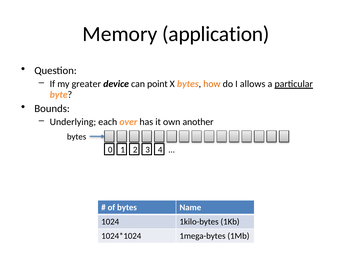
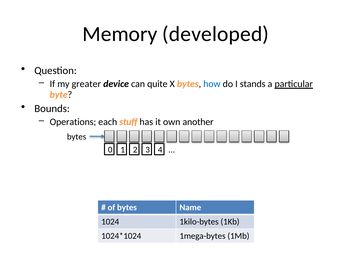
application: application -> developed
point: point -> quite
how colour: orange -> blue
allows: allows -> stands
Underlying: Underlying -> Operations
over: over -> stuff
